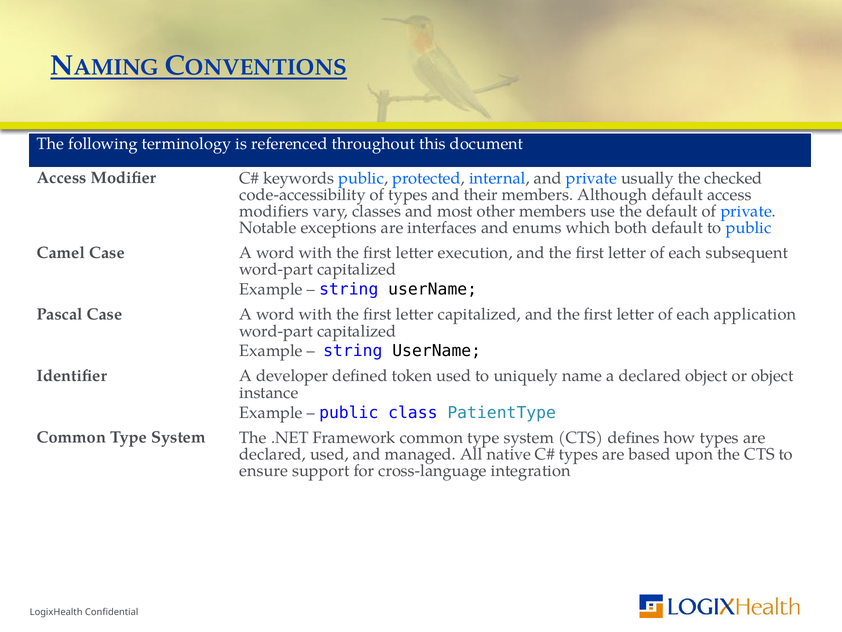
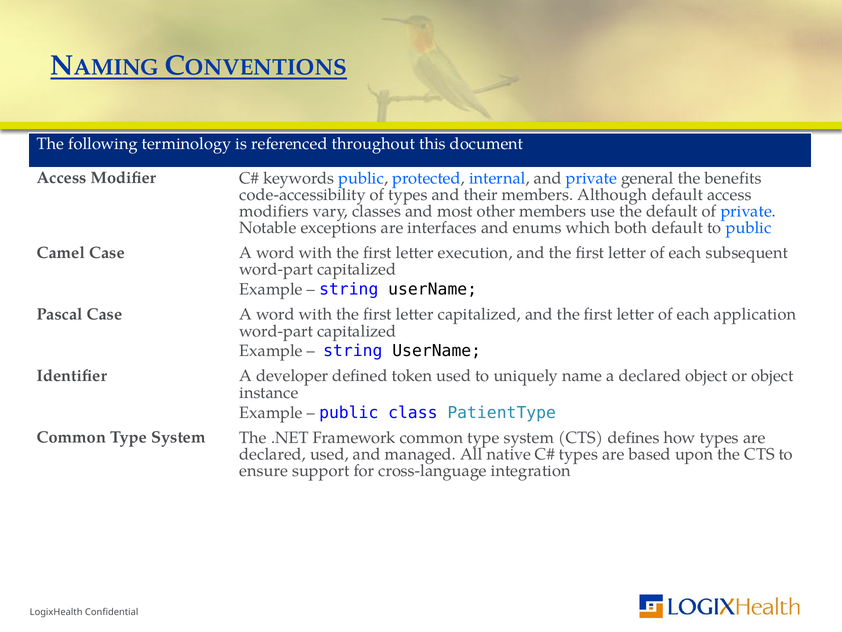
usually: usually -> general
checked: checked -> benefits
